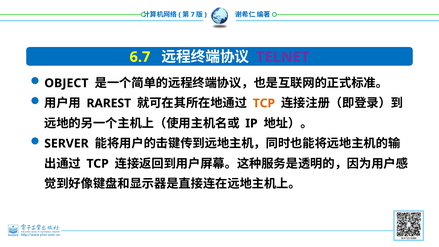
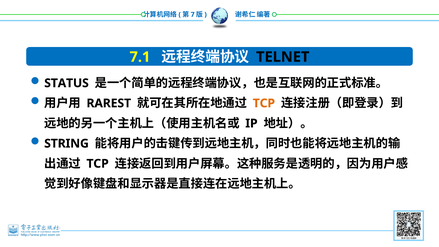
6.7: 6.7 -> 7.1
TELNET colour: purple -> black
OBJECT: OBJECT -> STATUS
SERVER: SERVER -> STRING
